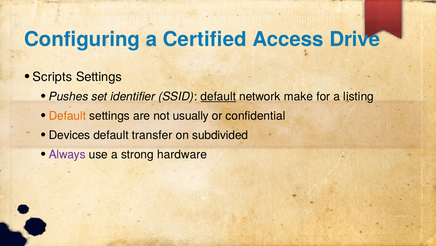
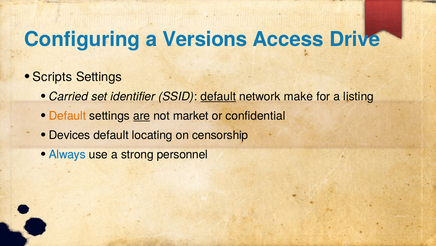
Certified: Certified -> Versions
Pushes: Pushes -> Carried
are underline: none -> present
usually: usually -> market
transfer: transfer -> locating
subdivided: subdivided -> censorship
Always colour: purple -> blue
hardware: hardware -> personnel
